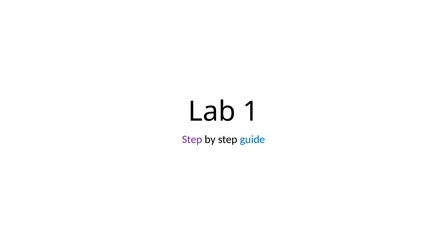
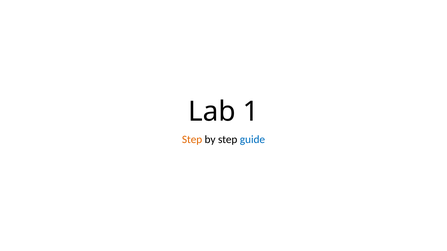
Step at (192, 140) colour: purple -> orange
